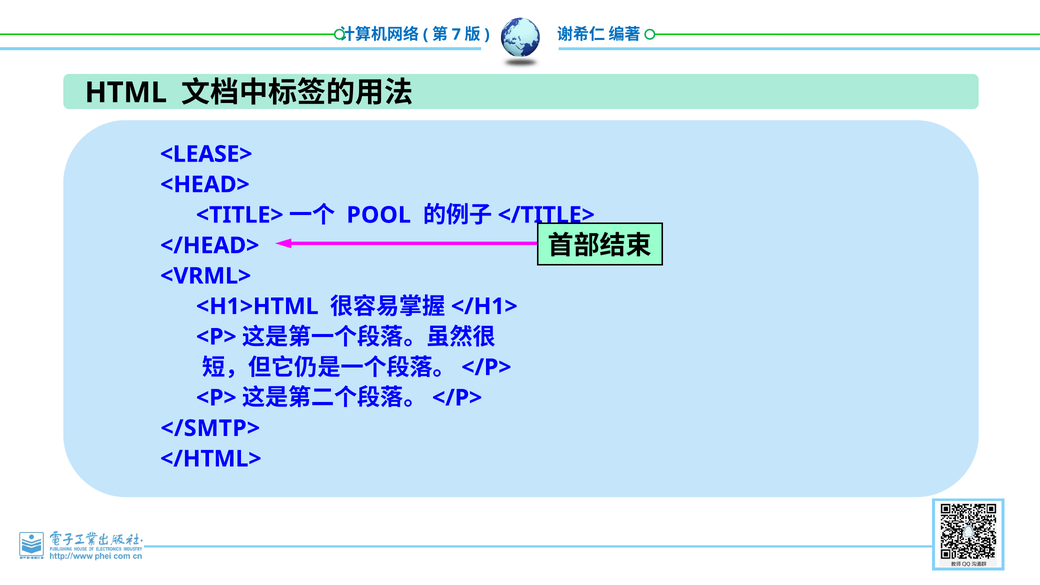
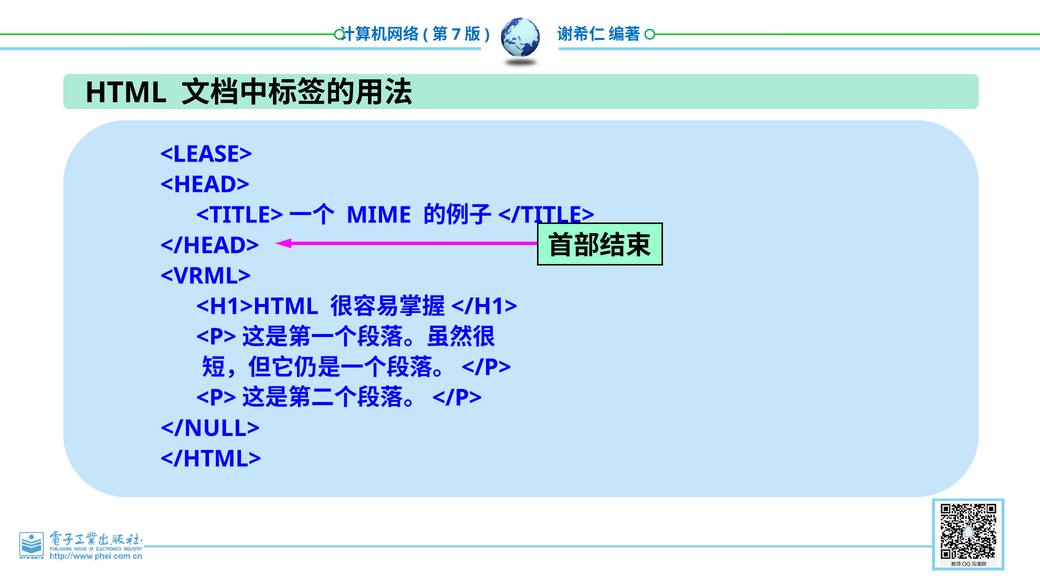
POOL: POOL -> MIME
</SMTP>: </SMTP> -> </NULL>
